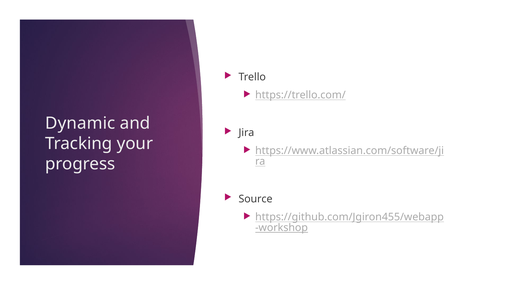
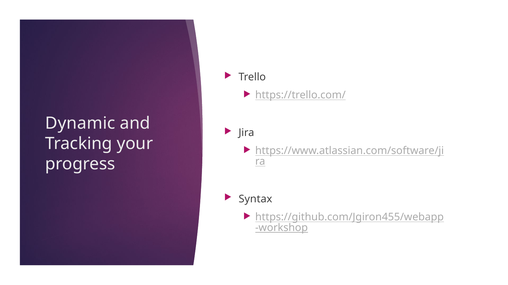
Source: Source -> Syntax
